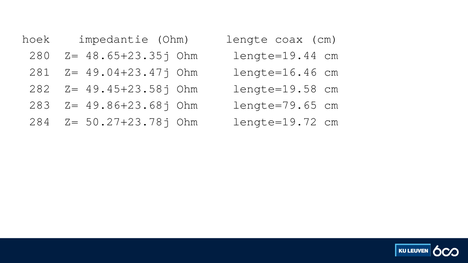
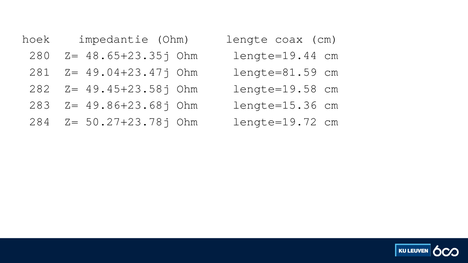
lengte=16.46: lengte=16.46 -> lengte=81.59
lengte=79.65: lengte=79.65 -> lengte=15.36
